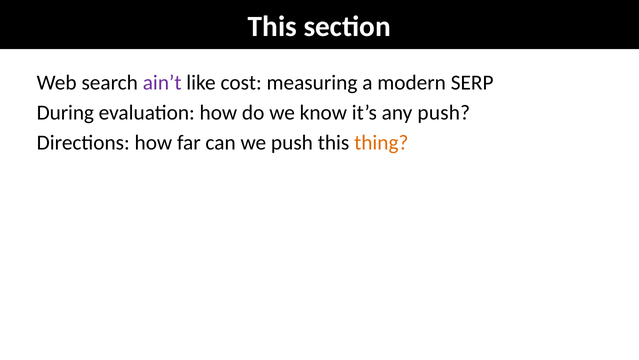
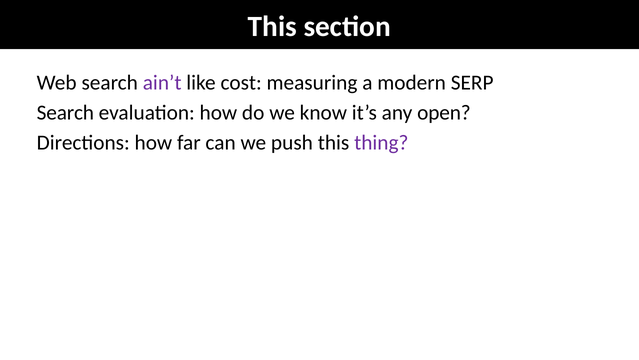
During at (65, 112): During -> Search
any push: push -> open
thing colour: orange -> purple
